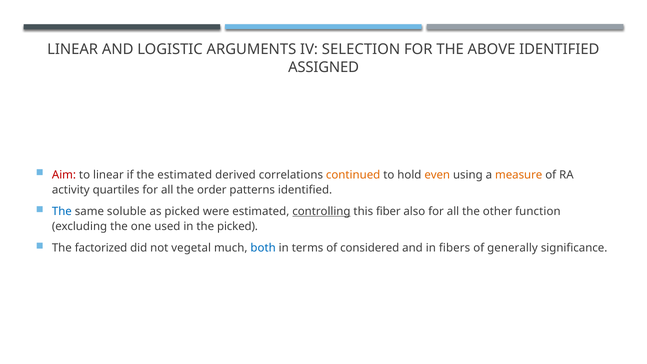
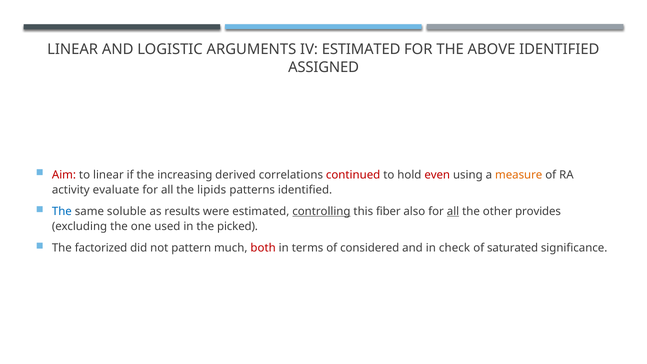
IV SELECTION: SELECTION -> ESTIMATED
the estimated: estimated -> increasing
continued colour: orange -> red
even colour: orange -> red
quartiles: quartiles -> evaluate
order: order -> lipids
as picked: picked -> results
all at (453, 211) underline: none -> present
function: function -> provides
vegetal: vegetal -> pattern
both colour: blue -> red
fibers: fibers -> check
generally: generally -> saturated
